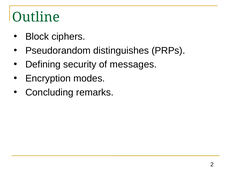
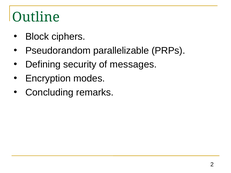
distinguishes: distinguishes -> parallelizable
